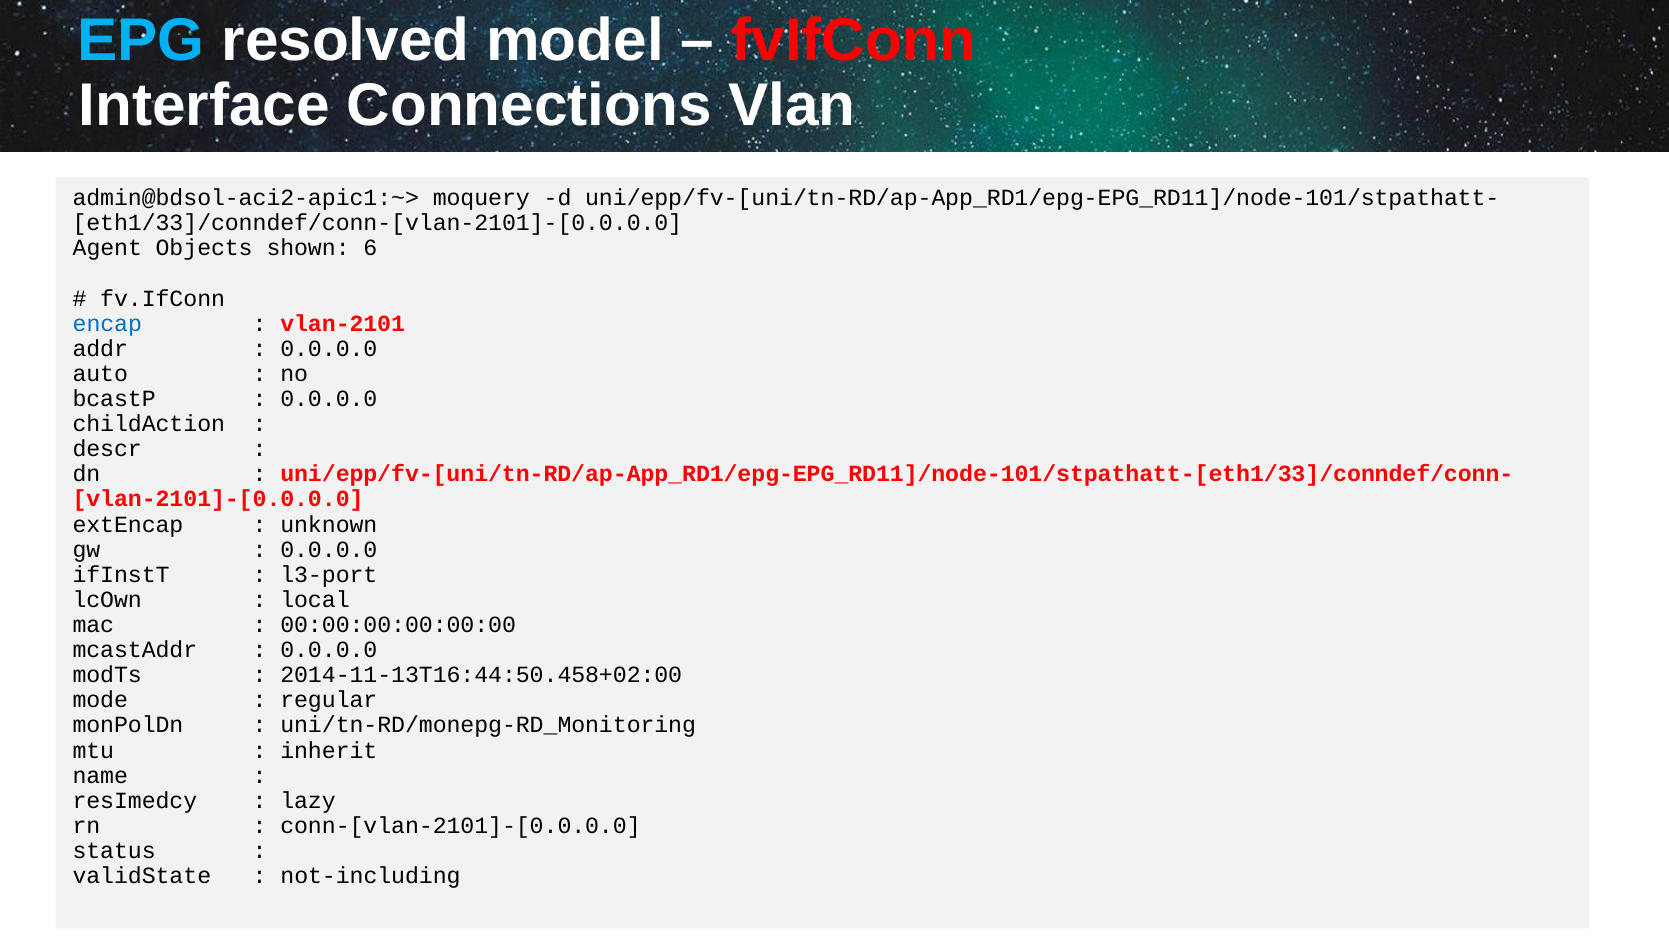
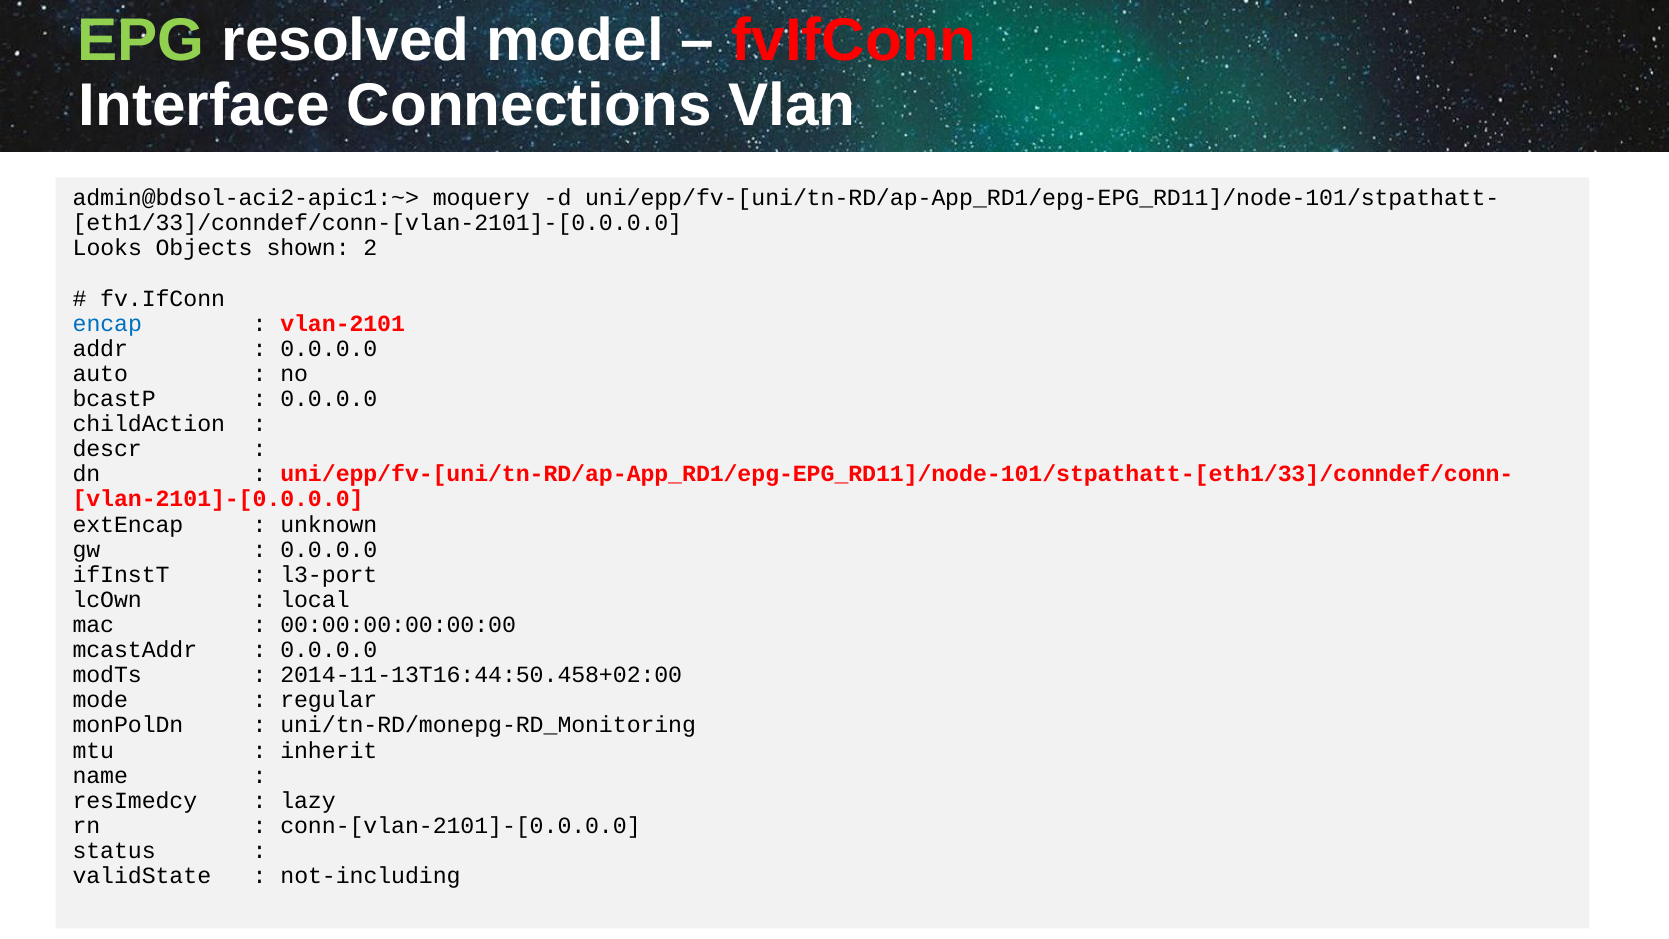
EPG colour: light blue -> light green
Agent: Agent -> Looks
6: 6 -> 2
